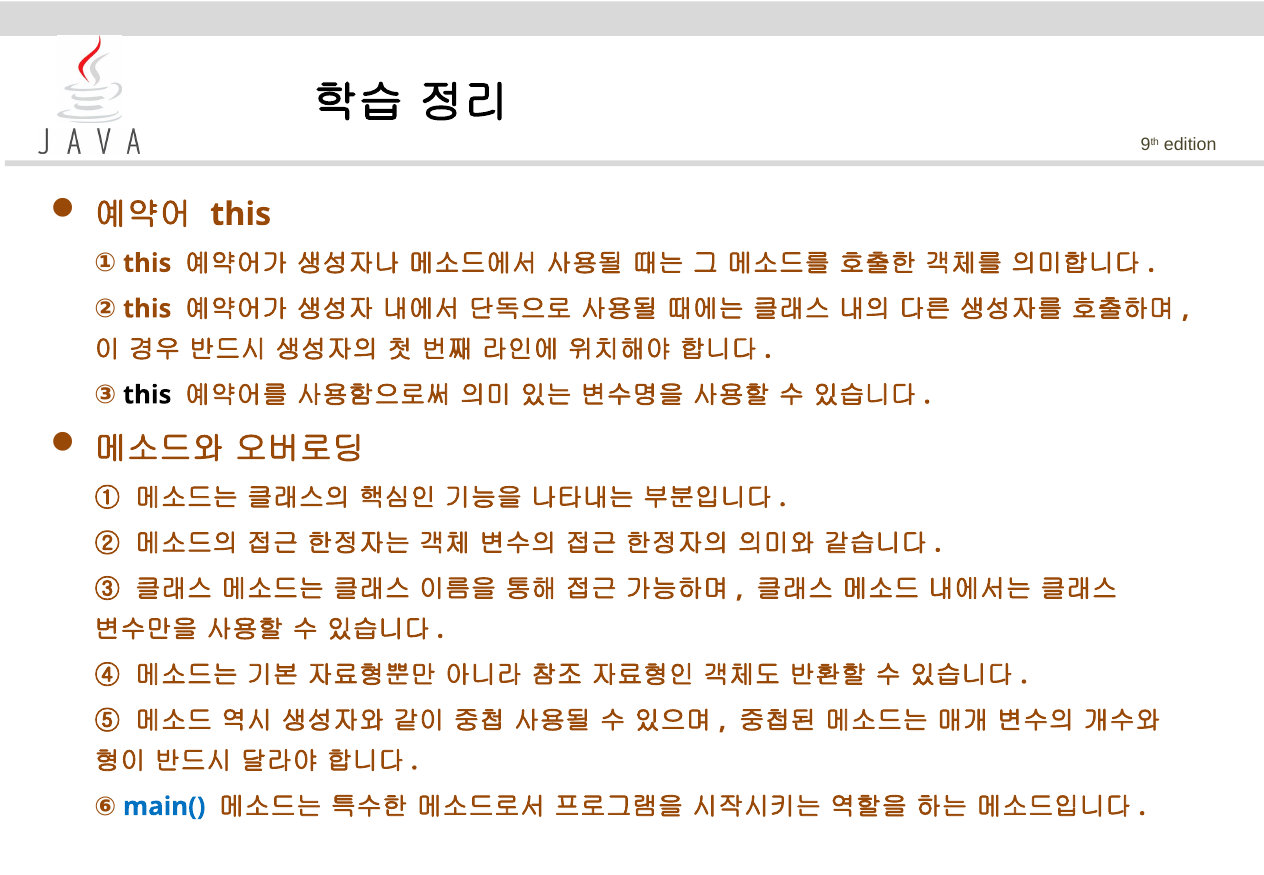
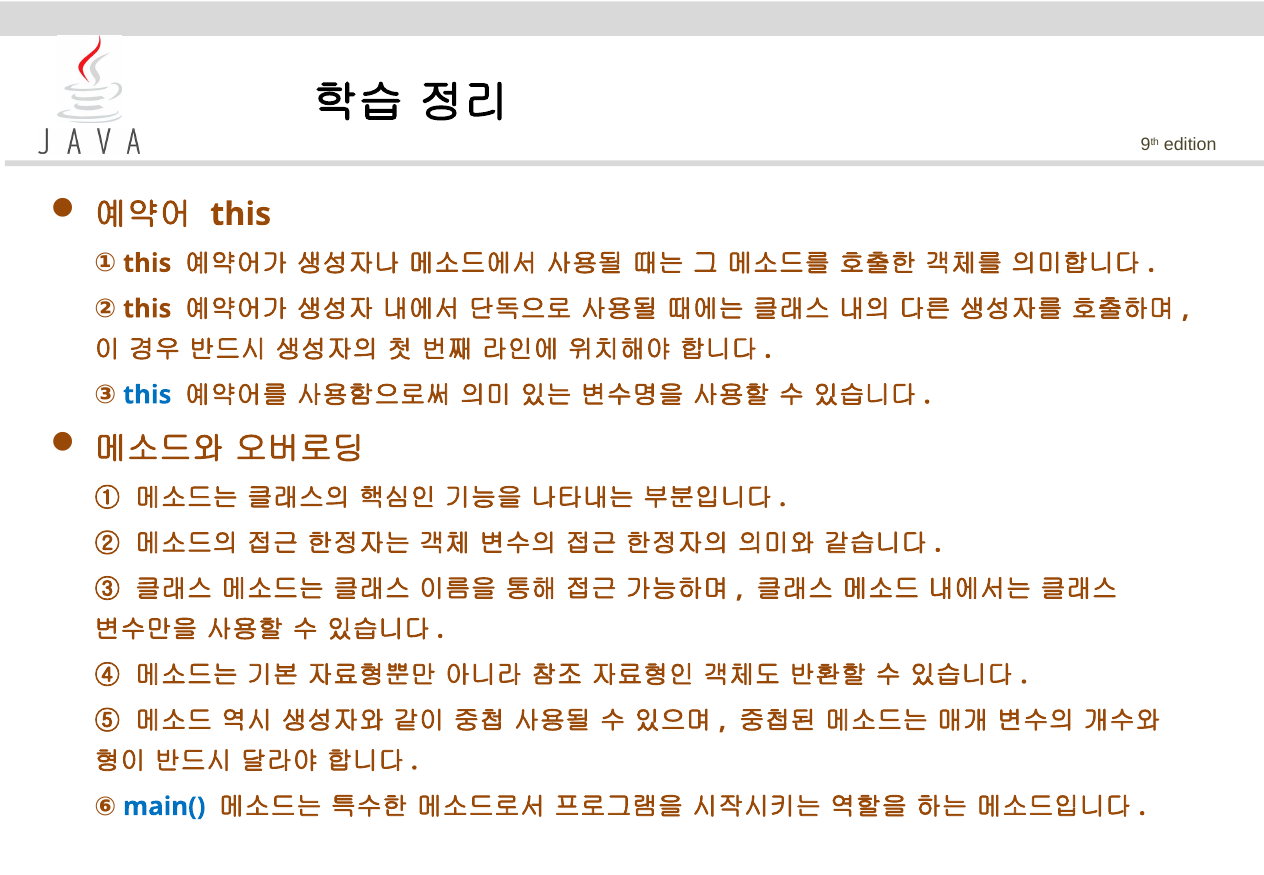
this at (147, 395) colour: black -> blue
